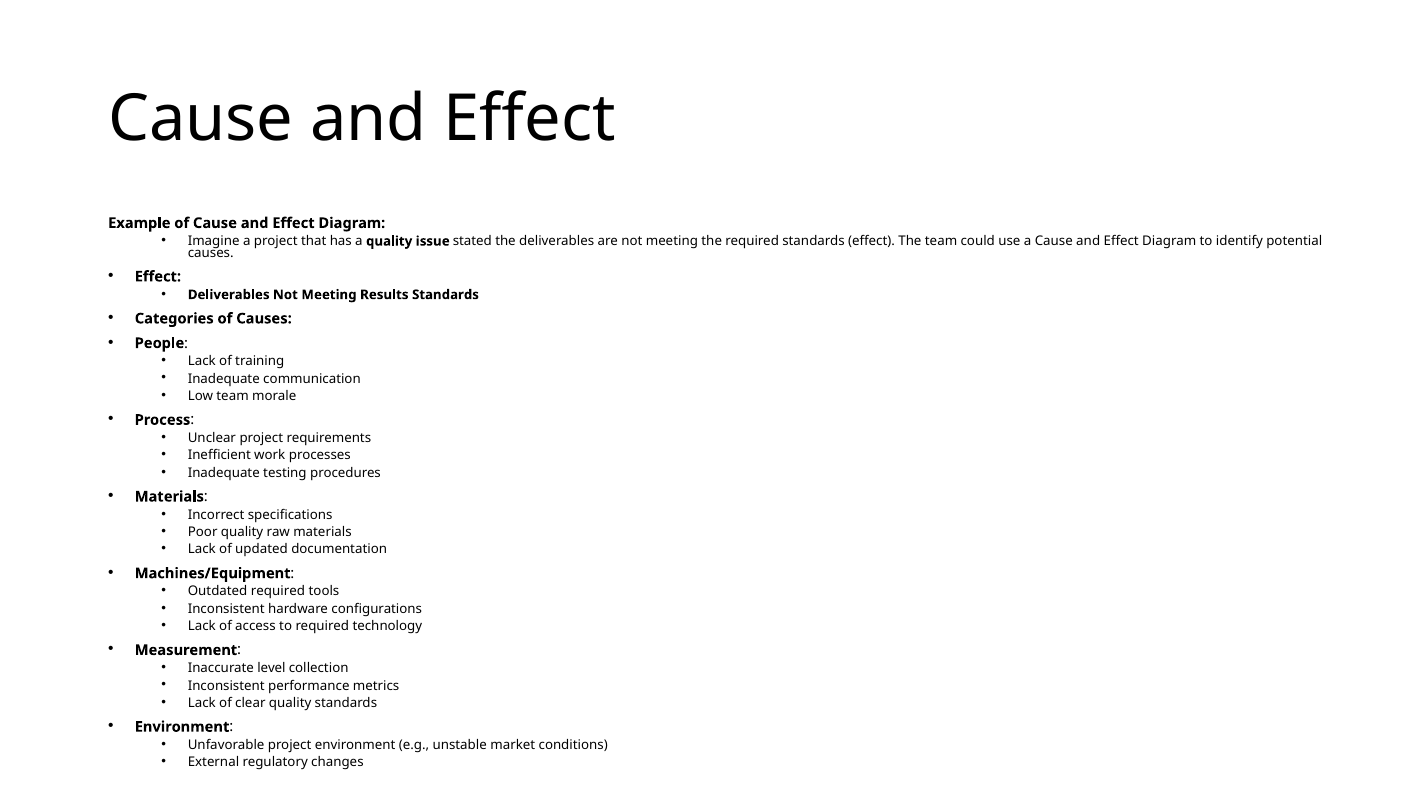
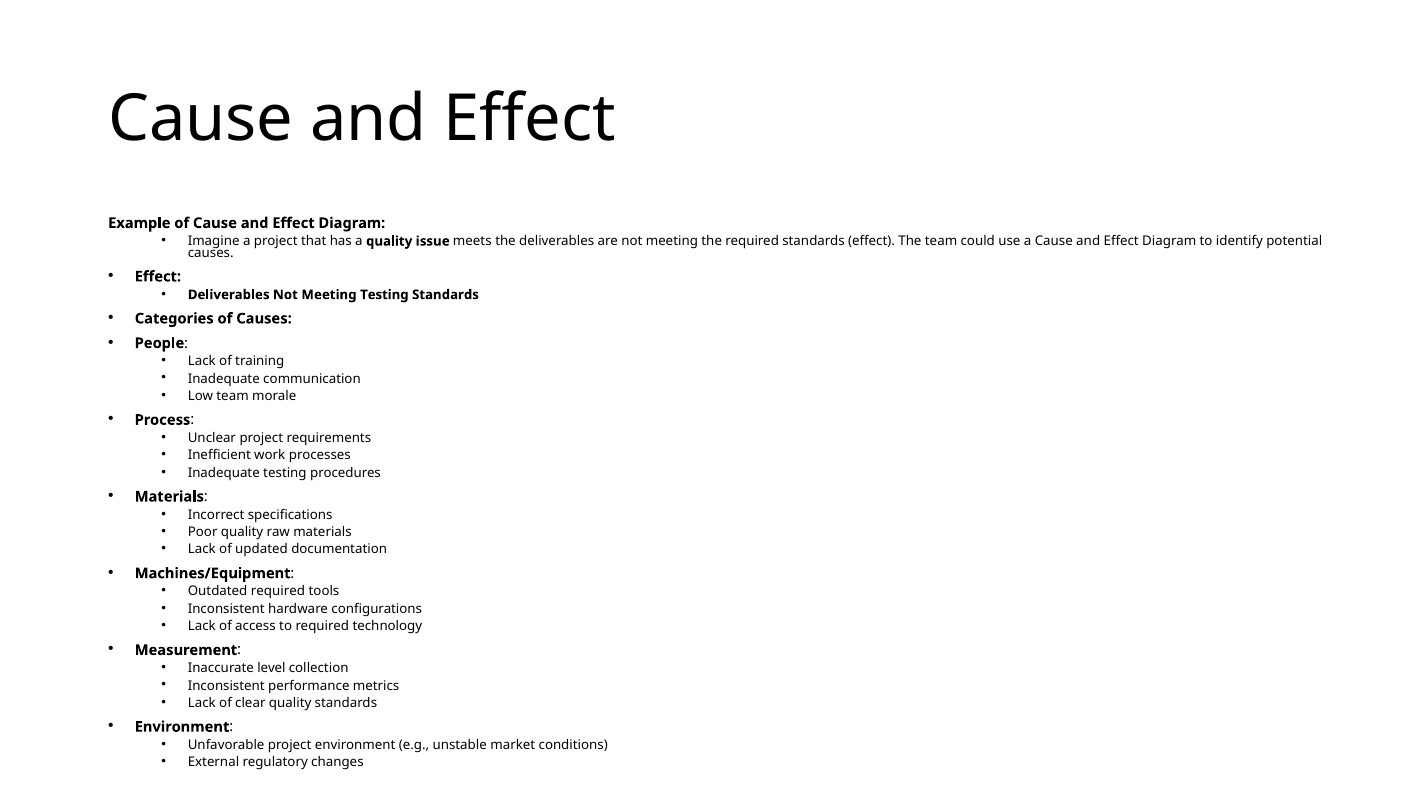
stated: stated -> meets
Meeting Results: Results -> Testing
